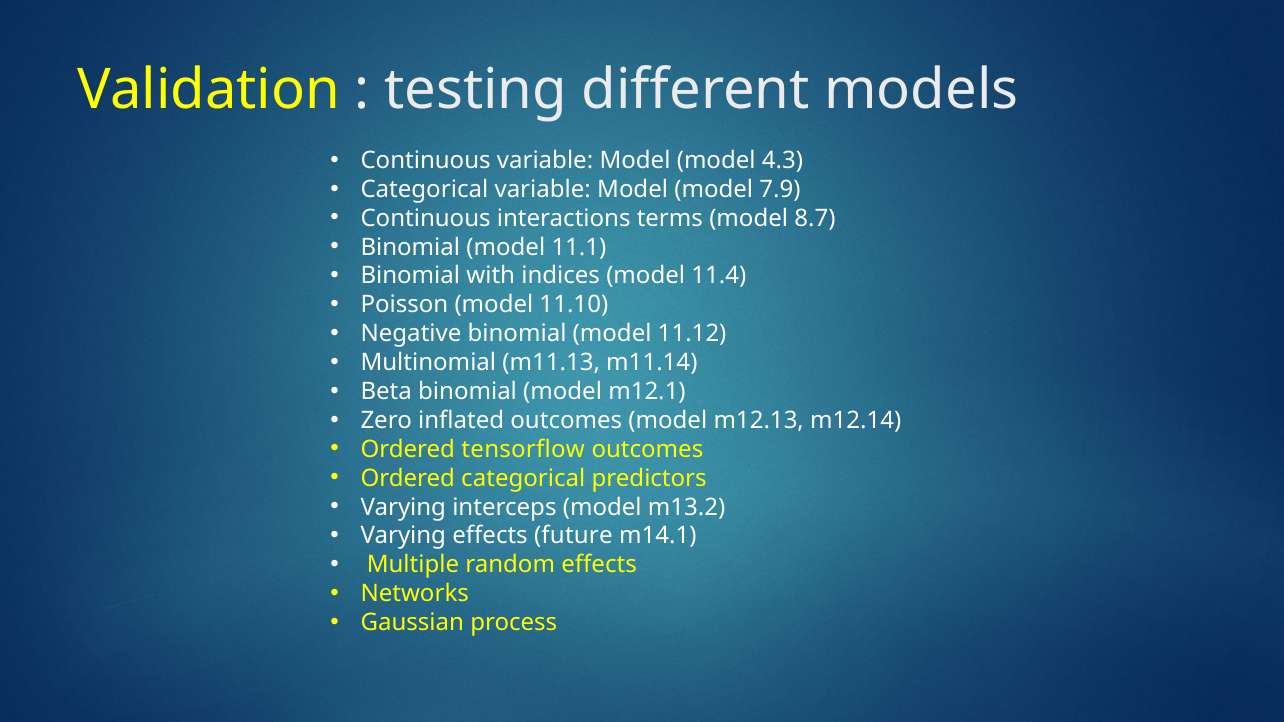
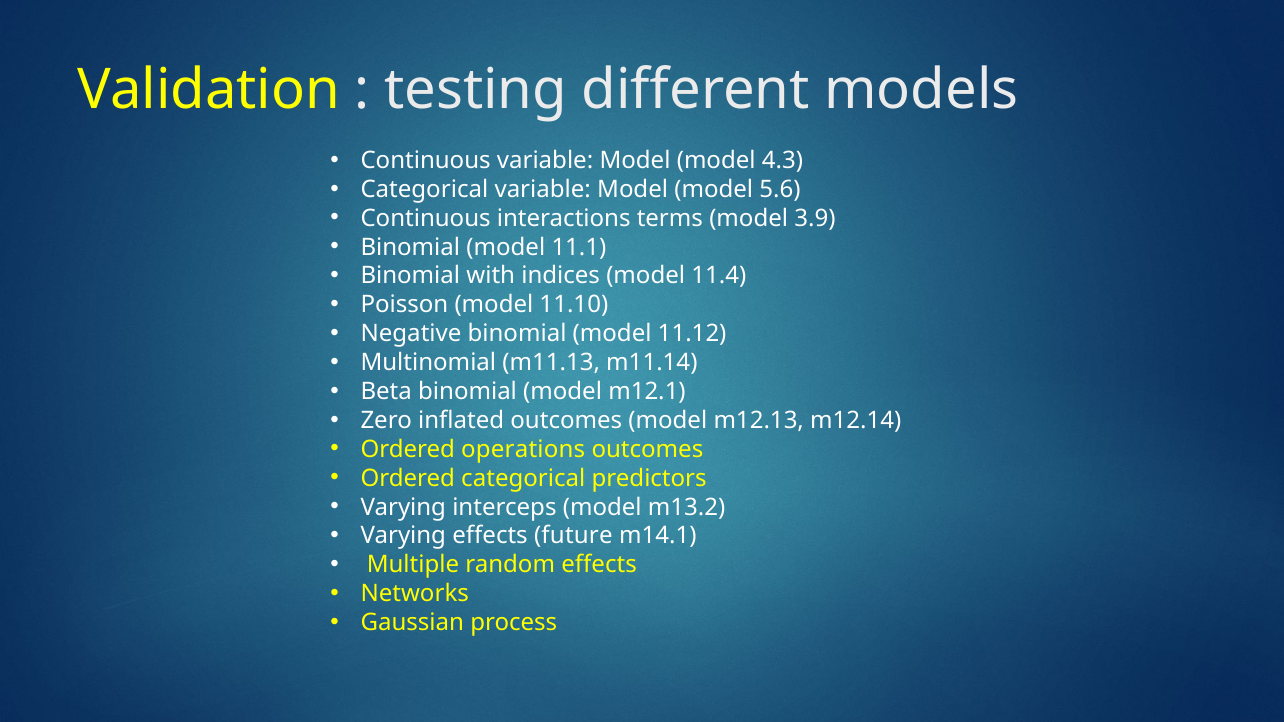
7.9: 7.9 -> 5.6
8.7: 8.7 -> 3.9
tensorflow: tensorflow -> operations
